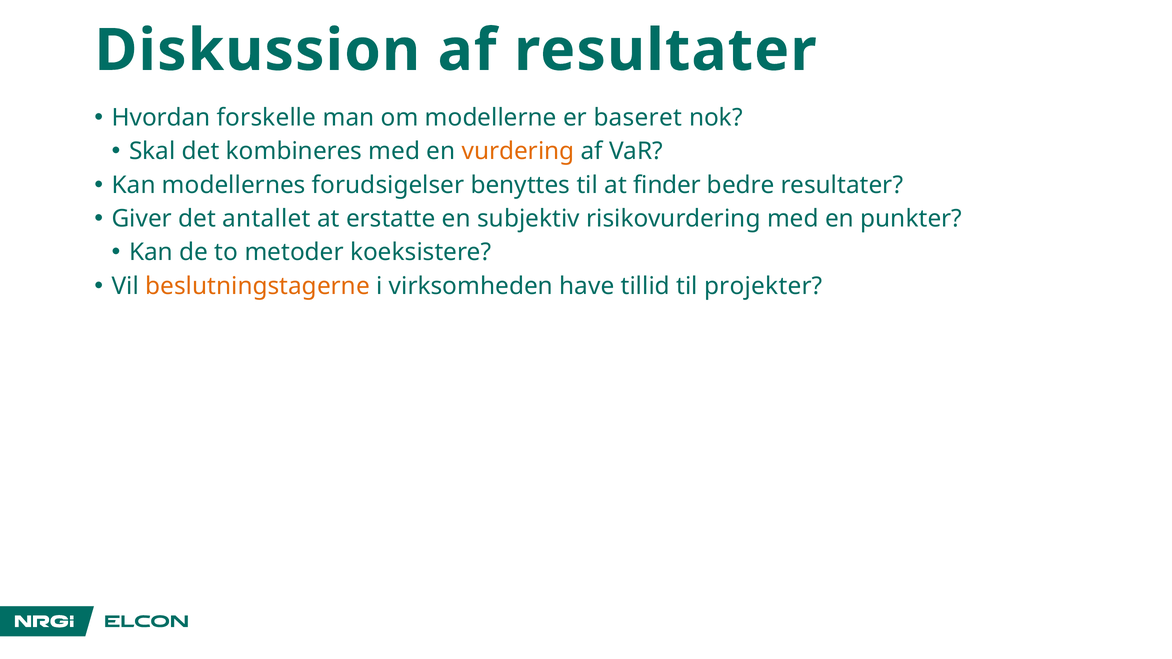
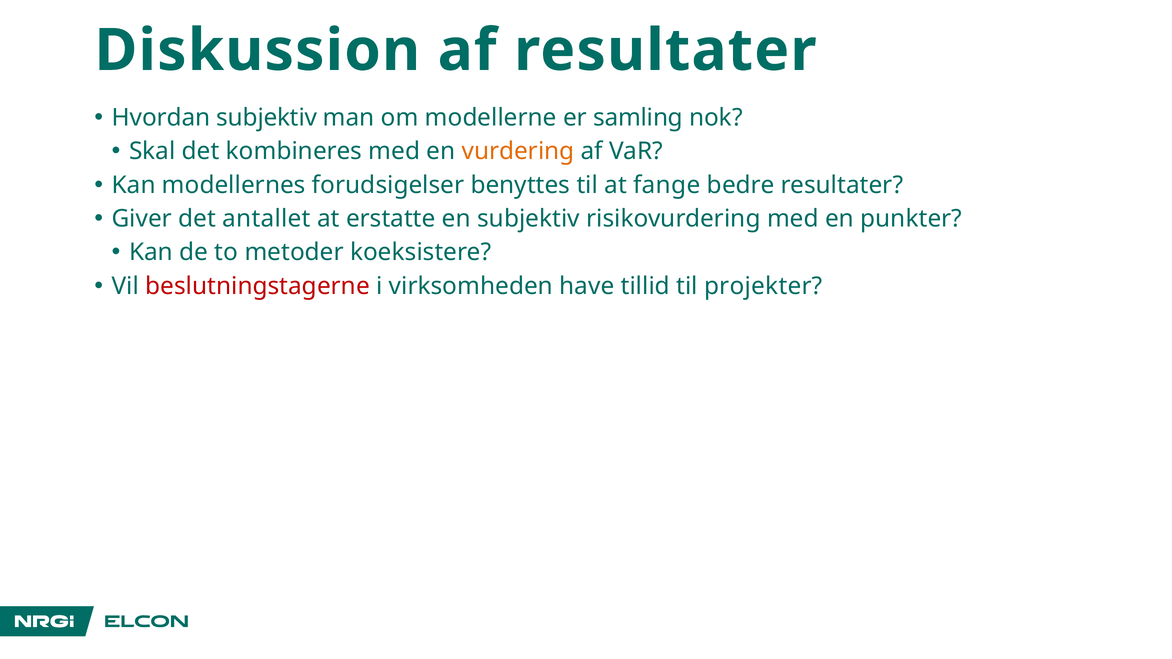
Hvordan forskelle: forskelle -> subjektiv
baseret: baseret -> samling
finder: finder -> fange
beslutningstagerne colour: orange -> red
